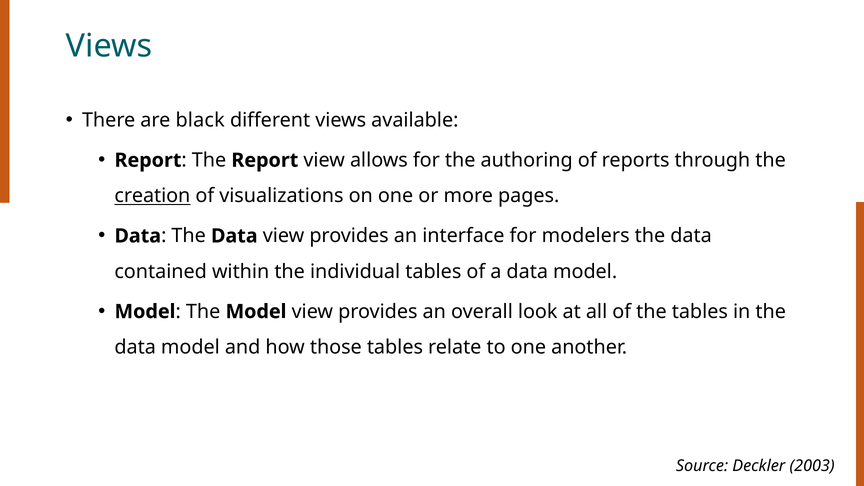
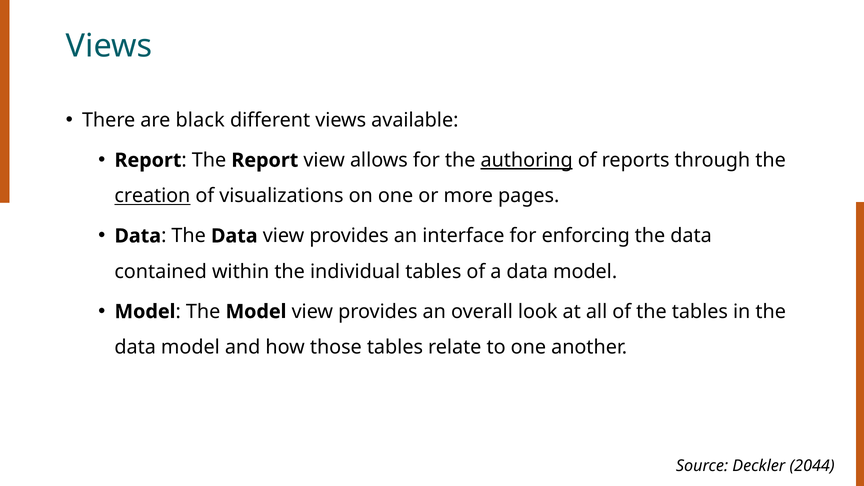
authoring underline: none -> present
modelers: modelers -> enforcing
2003: 2003 -> 2044
